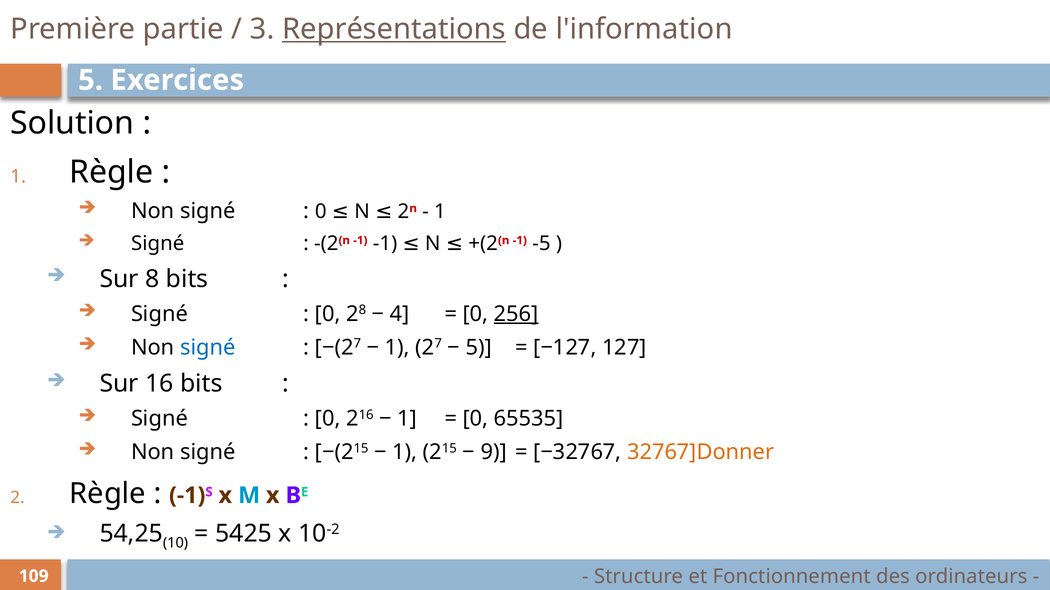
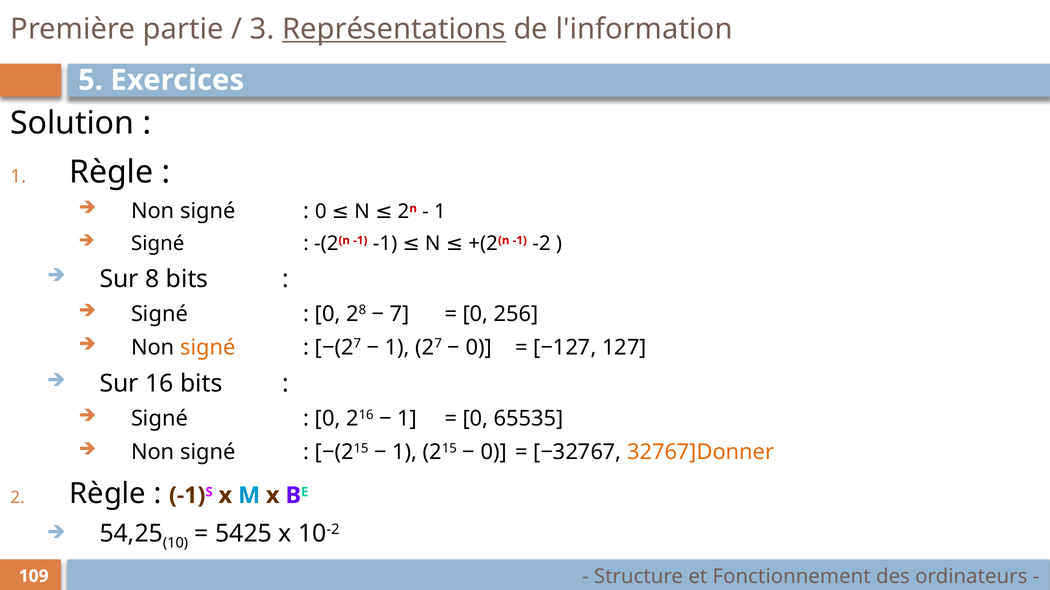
-5: -5 -> -2
4: 4 -> 7
256 underline: present -> none
signé at (208, 348) colour: blue -> orange
5 at (479, 348): 5 -> 0
9 at (494, 453): 9 -> 0
